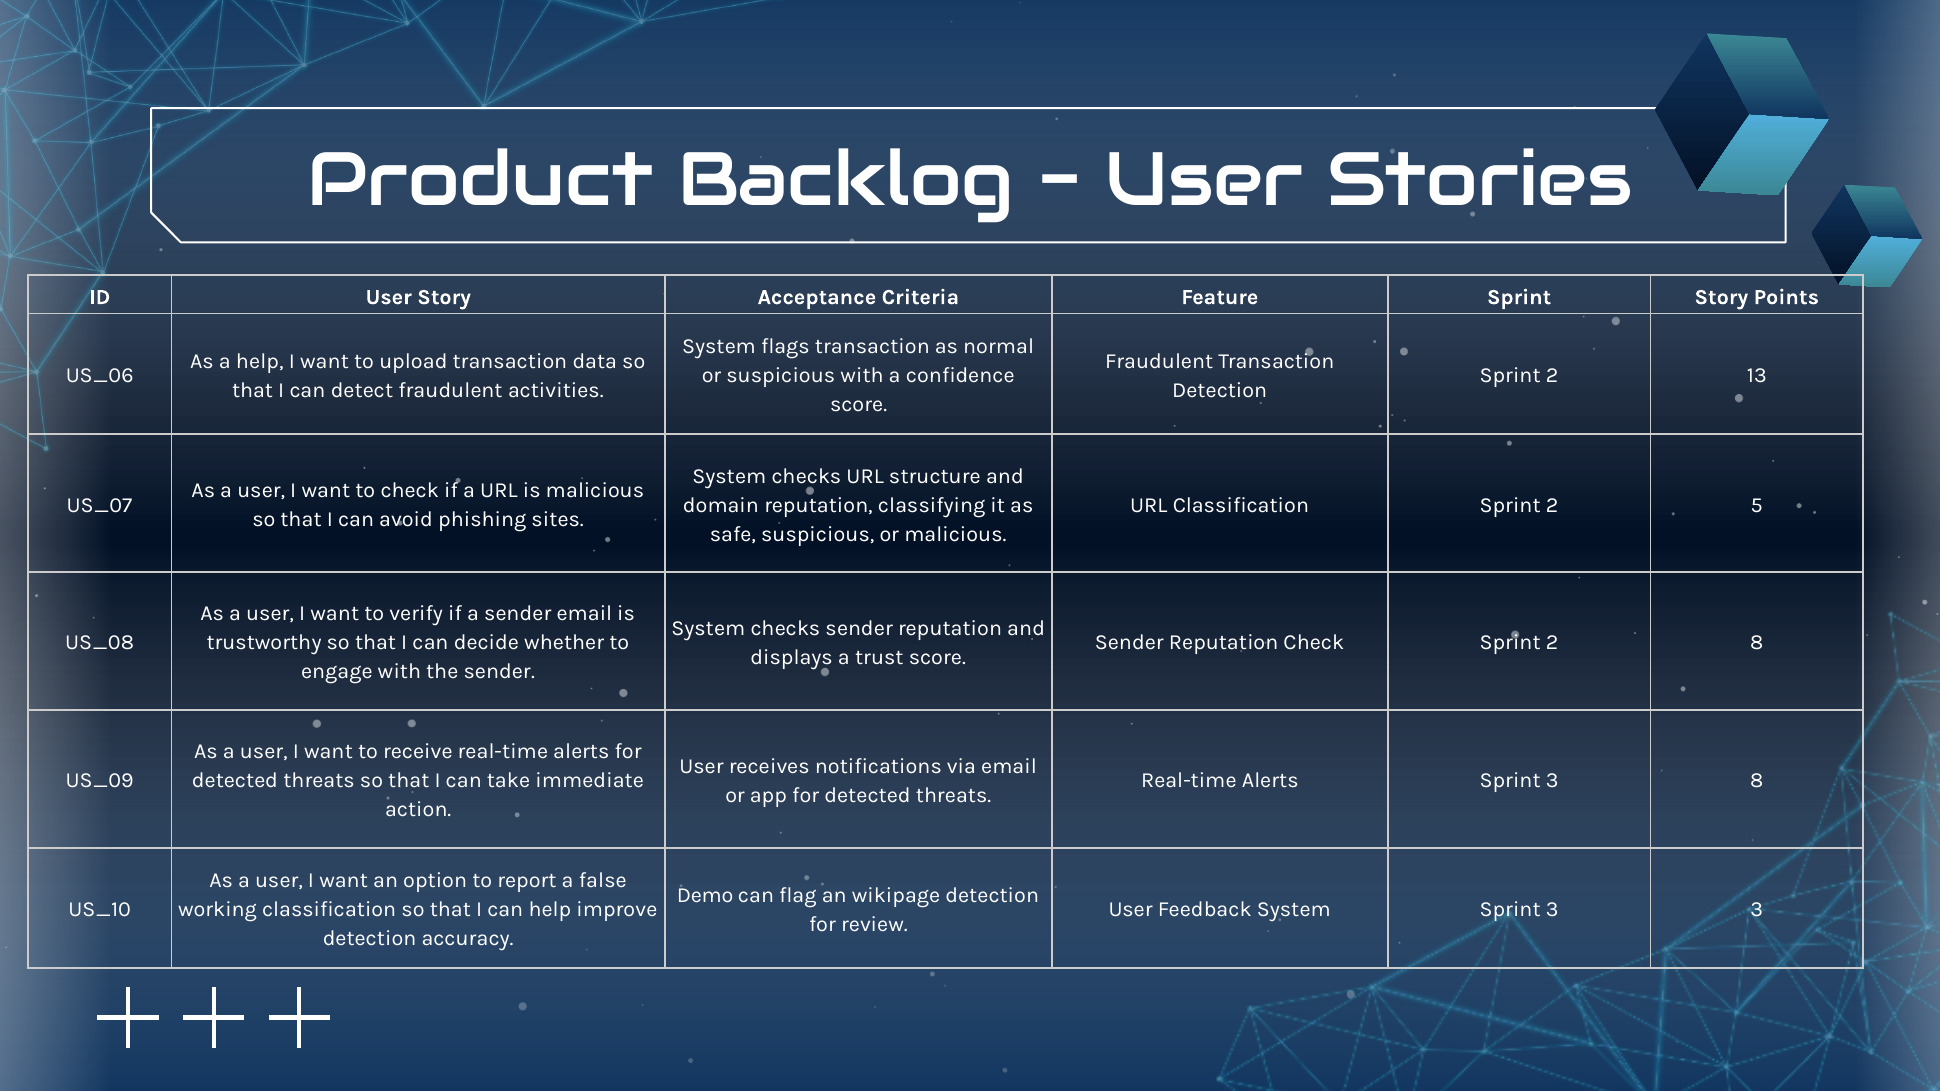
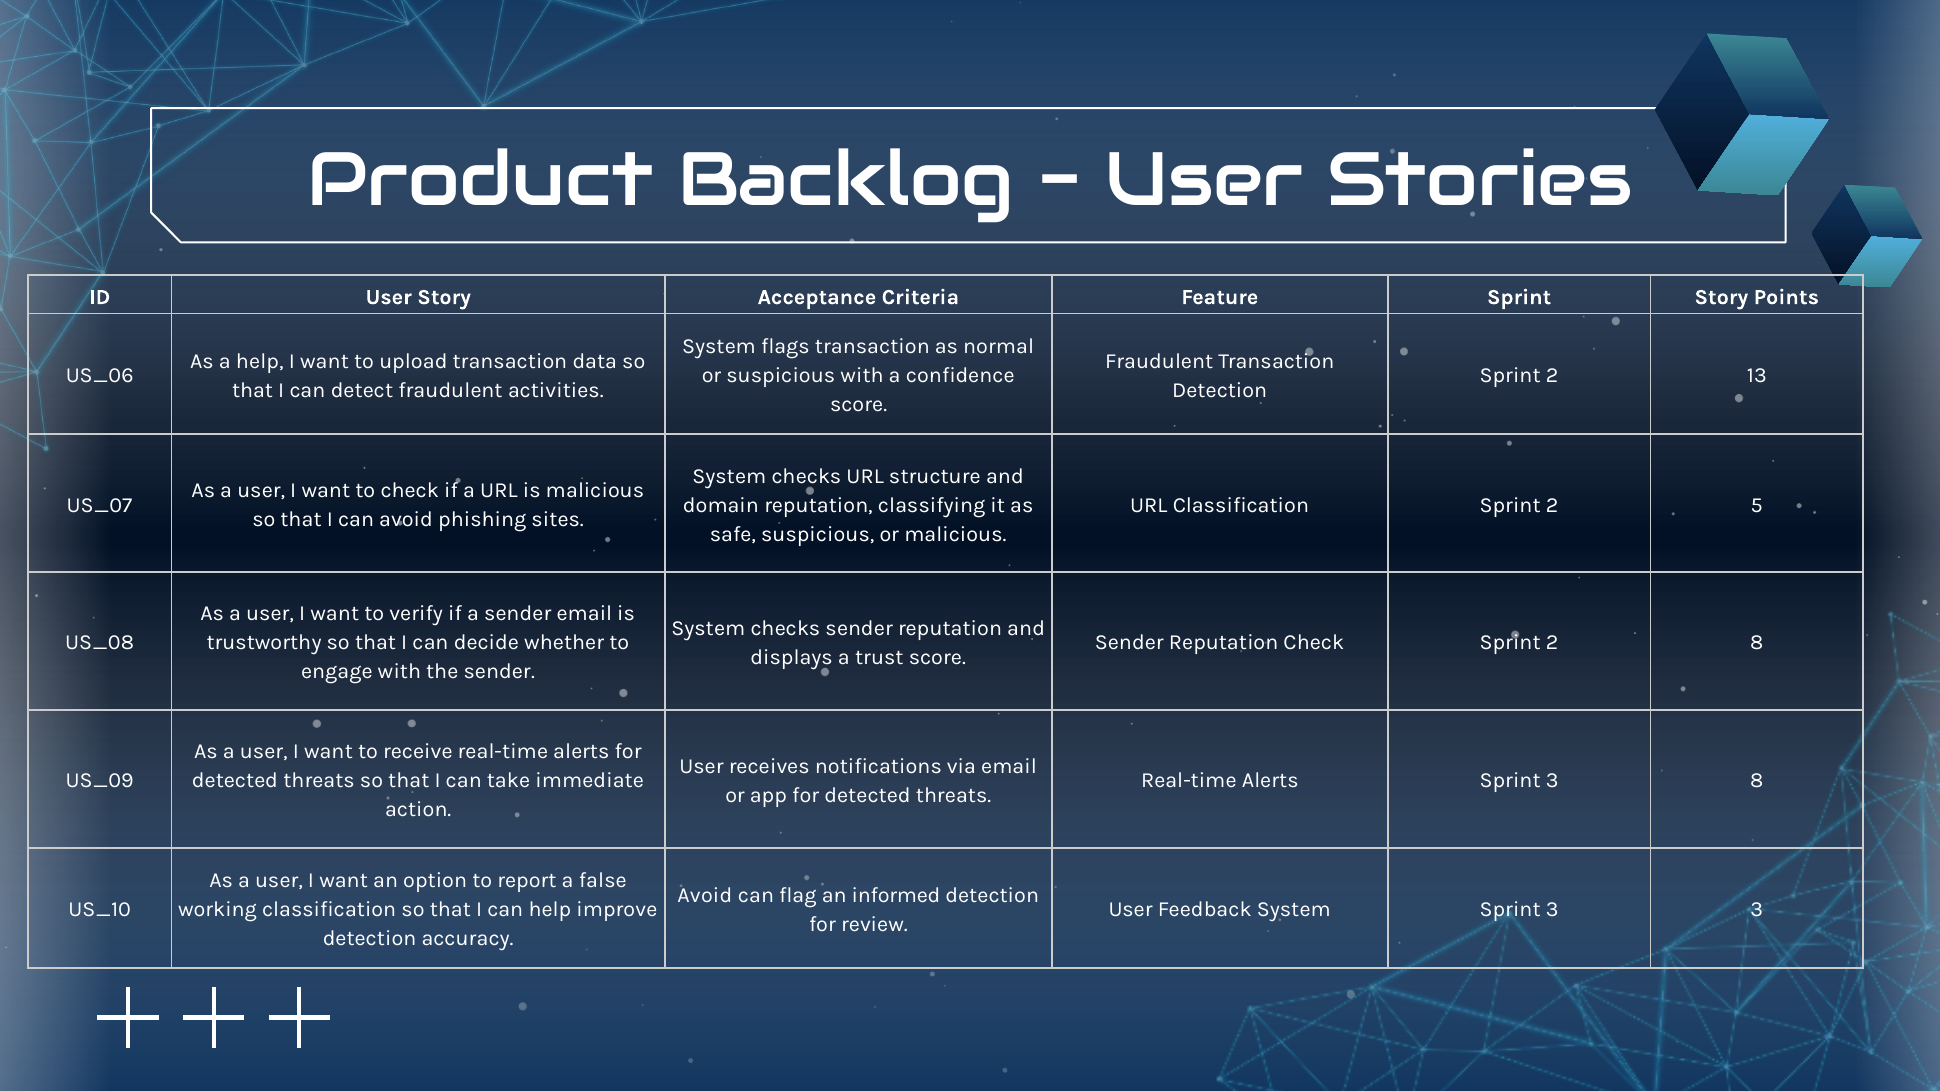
Demo at (705, 896): Demo -> Avoid
wikipage: wikipage -> informed
